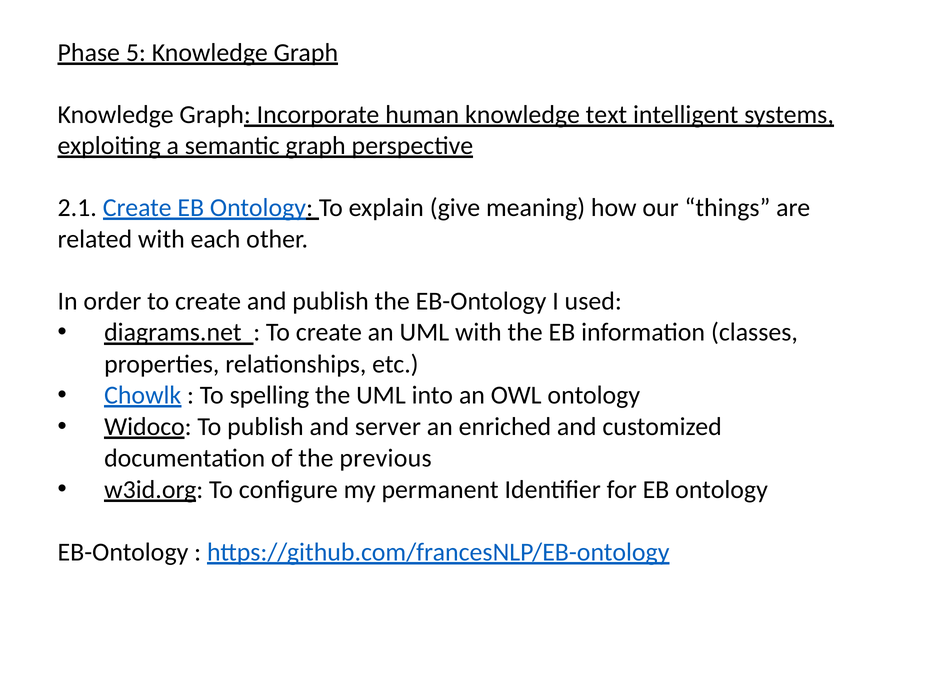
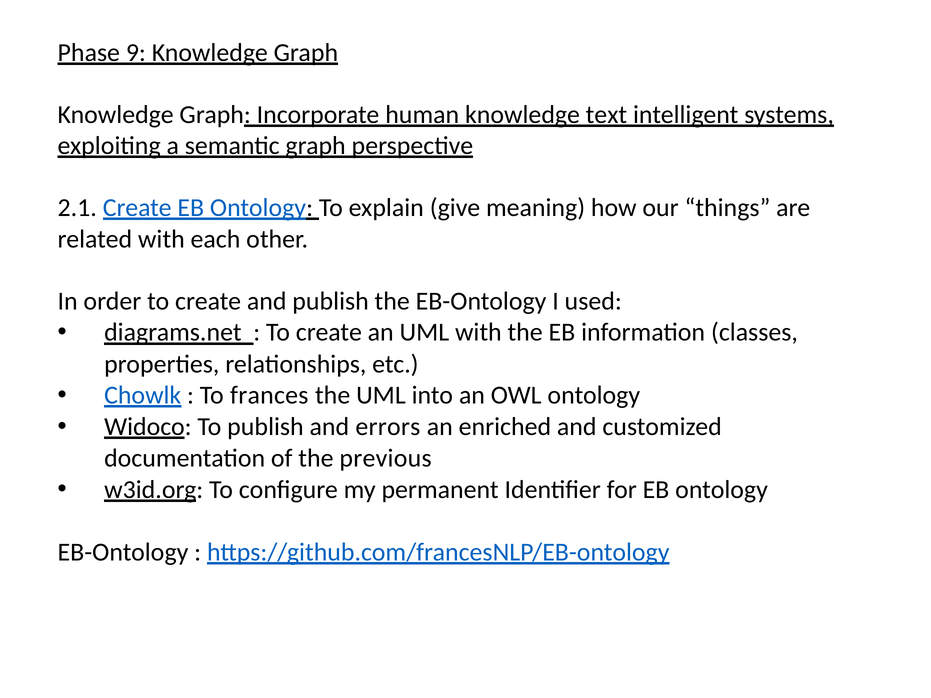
5: 5 -> 9
spelling: spelling -> frances
server: server -> errors
